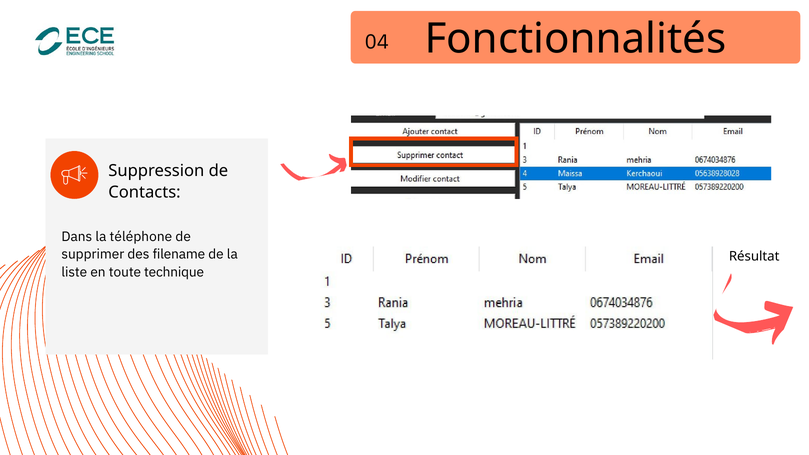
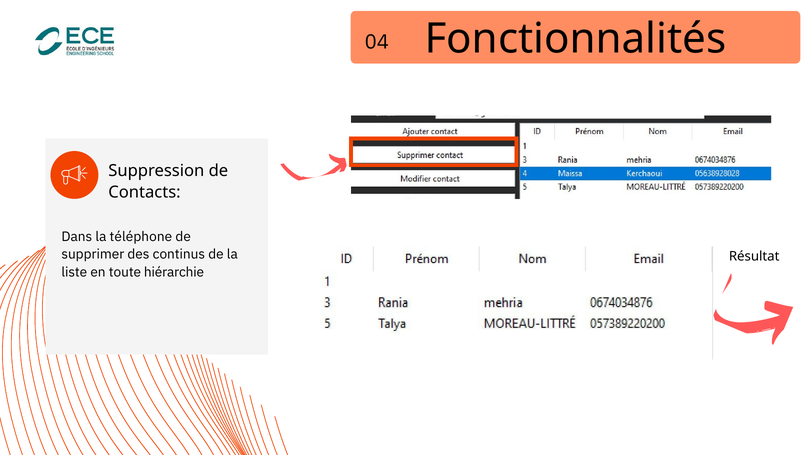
filename: filename -> continus
technique: technique -> hiérarchie
